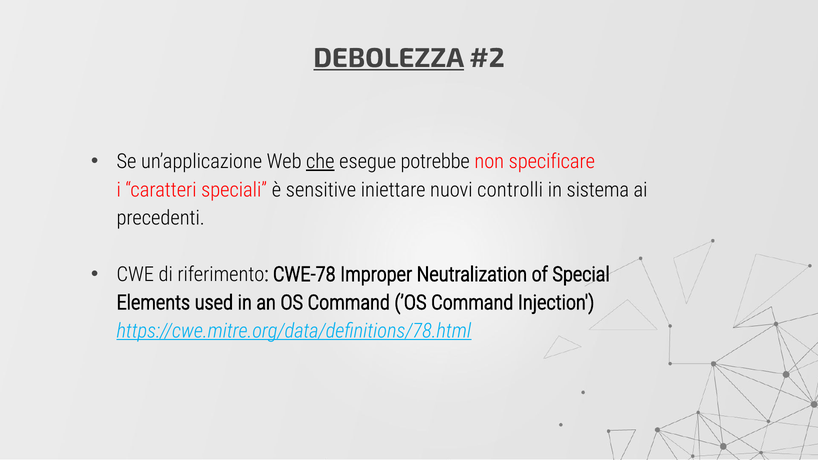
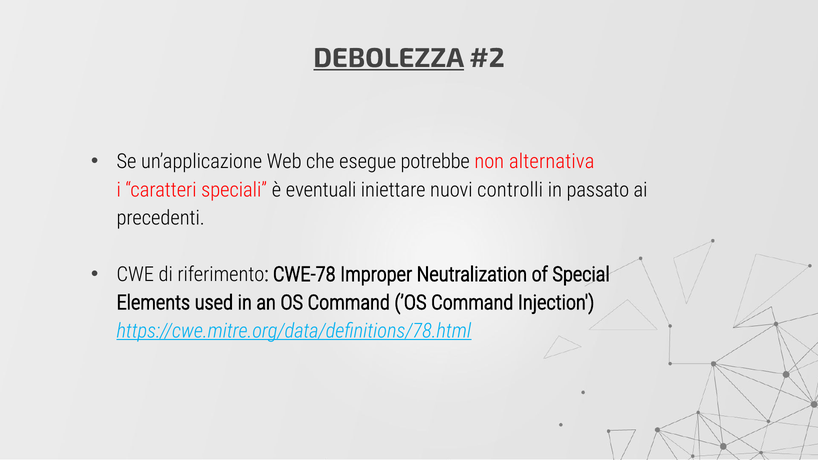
che underline: present -> none
specificare: specificare -> alternativa
sensitive: sensitive -> eventuali
sistema: sistema -> passato
